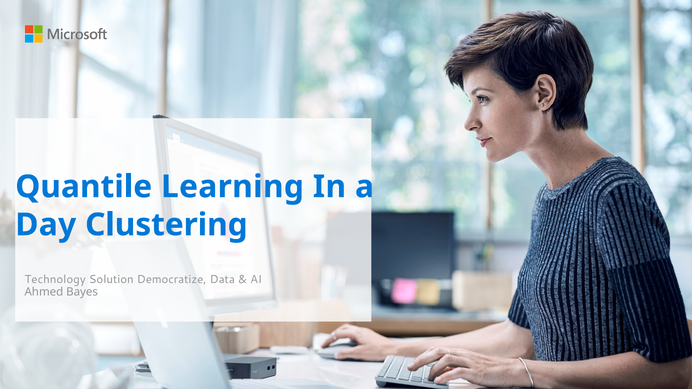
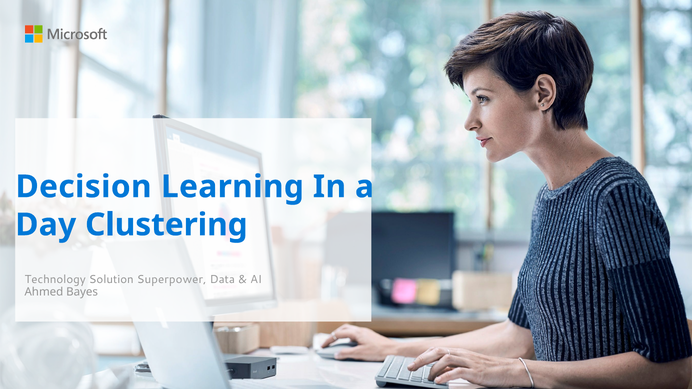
Quantile: Quantile -> Decision
Democratize: Democratize -> Superpower
